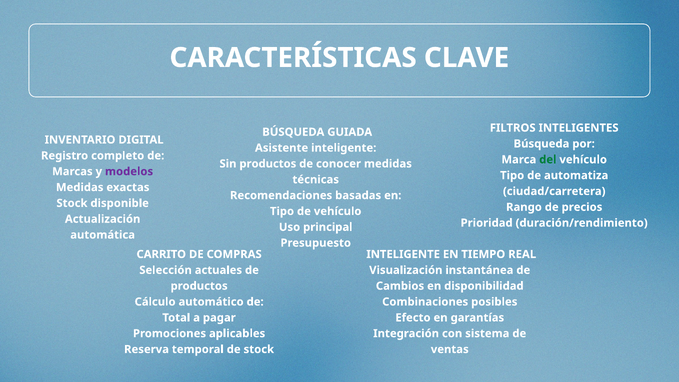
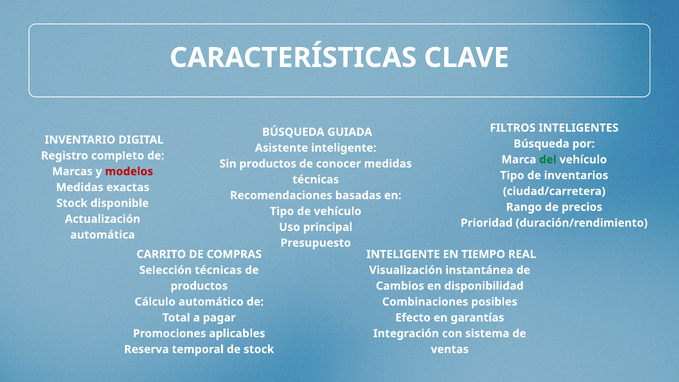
modelos colour: purple -> red
automatiza: automatiza -> inventarios
Selección actuales: actuales -> técnicas
